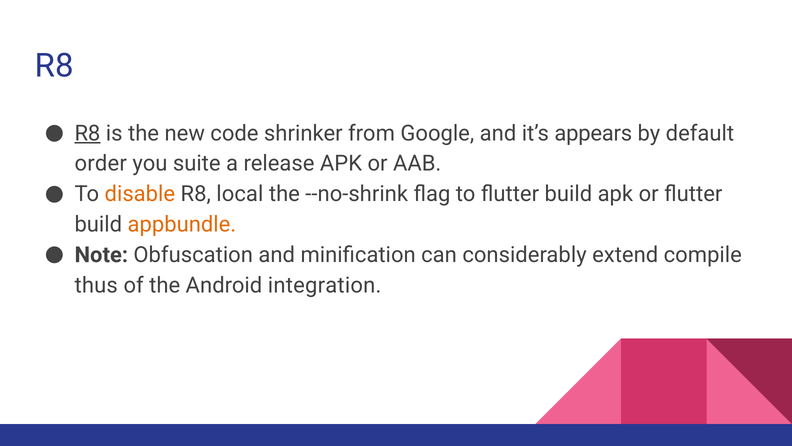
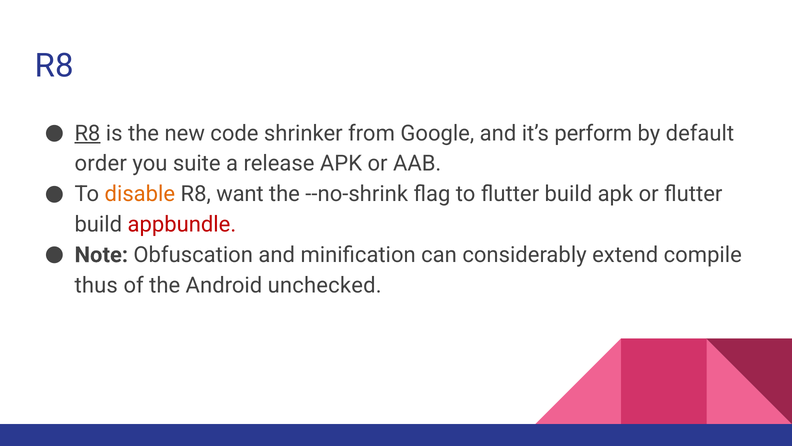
appears: appears -> perform
local: local -> want
appbundle colour: orange -> red
integration: integration -> unchecked
